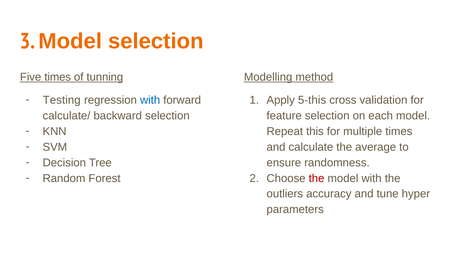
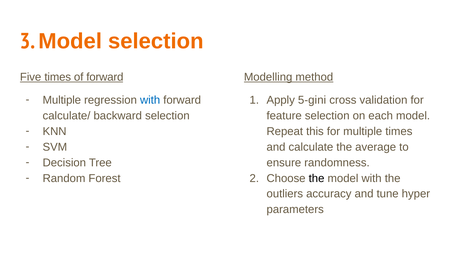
of tunning: tunning -> forward
Testing at (62, 100): Testing -> Multiple
5-this: 5-this -> 5-gini
the at (317, 178) colour: red -> black
